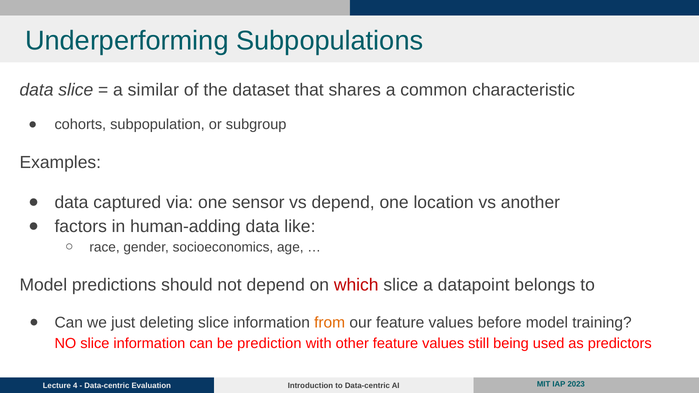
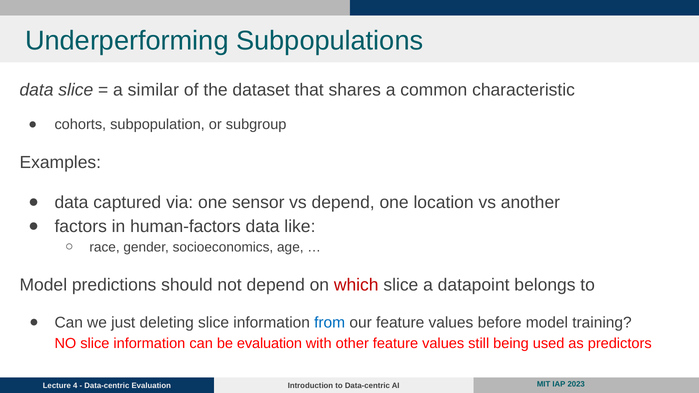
human-adding: human-adding -> human-factors
from colour: orange -> blue
be prediction: prediction -> evaluation
